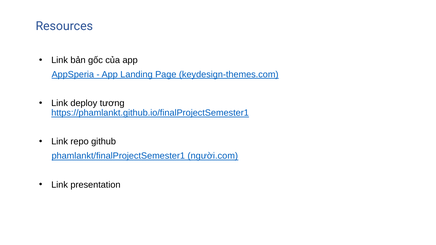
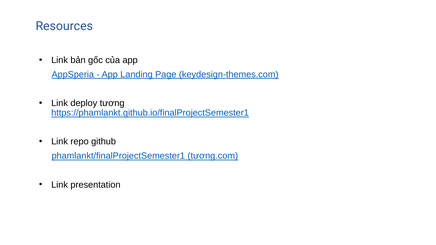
người.com: người.com -> tương.com
